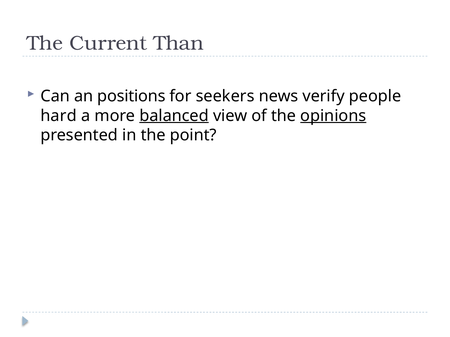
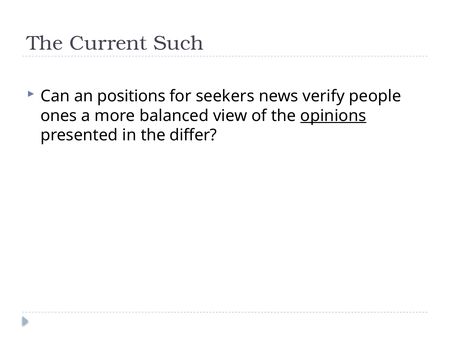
Than: Than -> Such
hard: hard -> ones
balanced underline: present -> none
point: point -> differ
